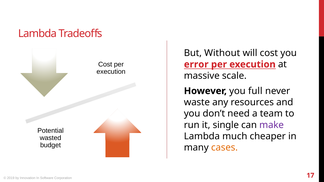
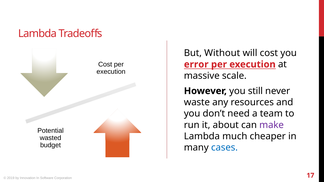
full: full -> still
single: single -> about
cases colour: orange -> blue
